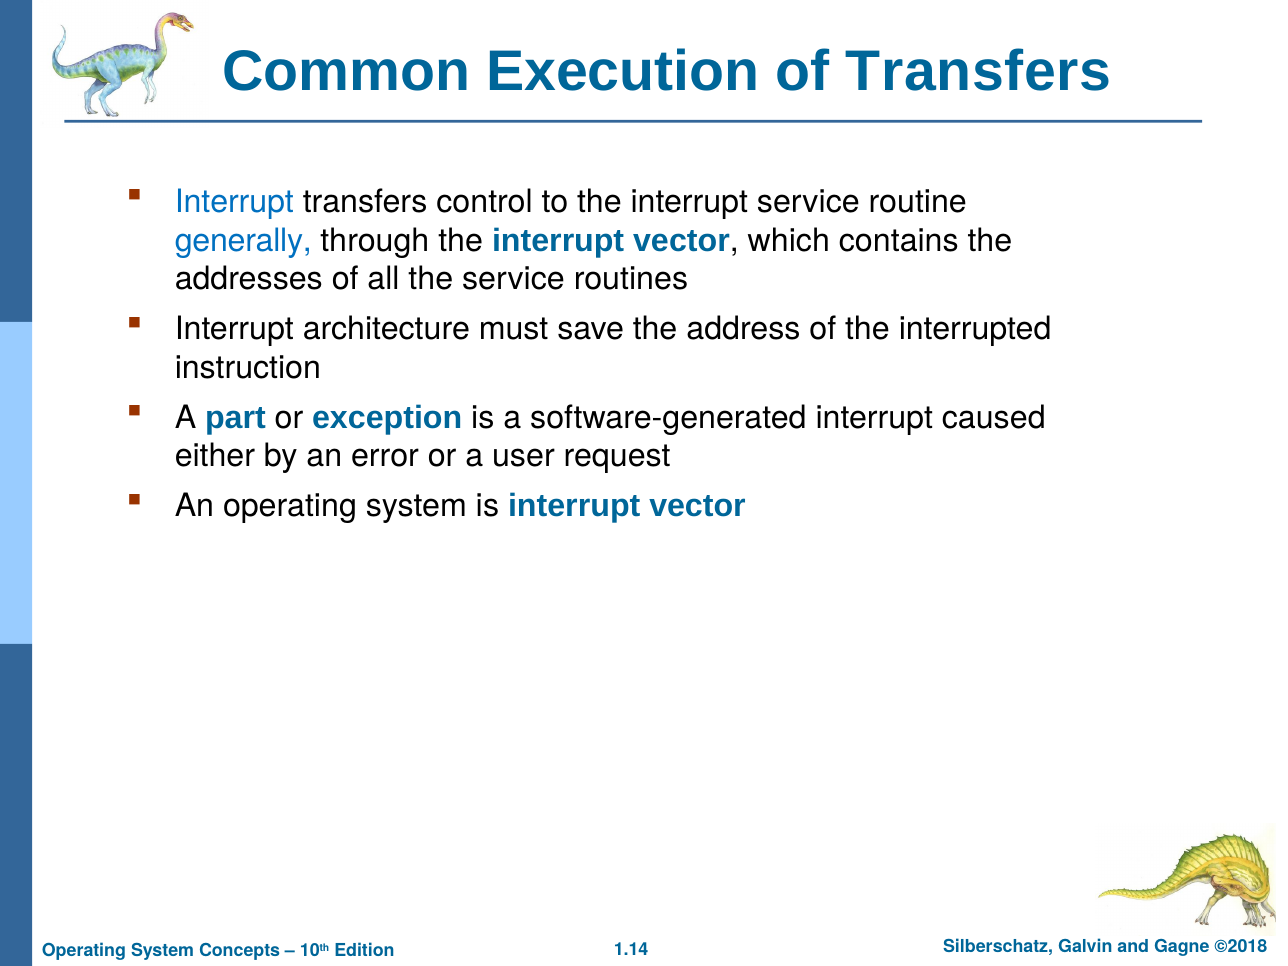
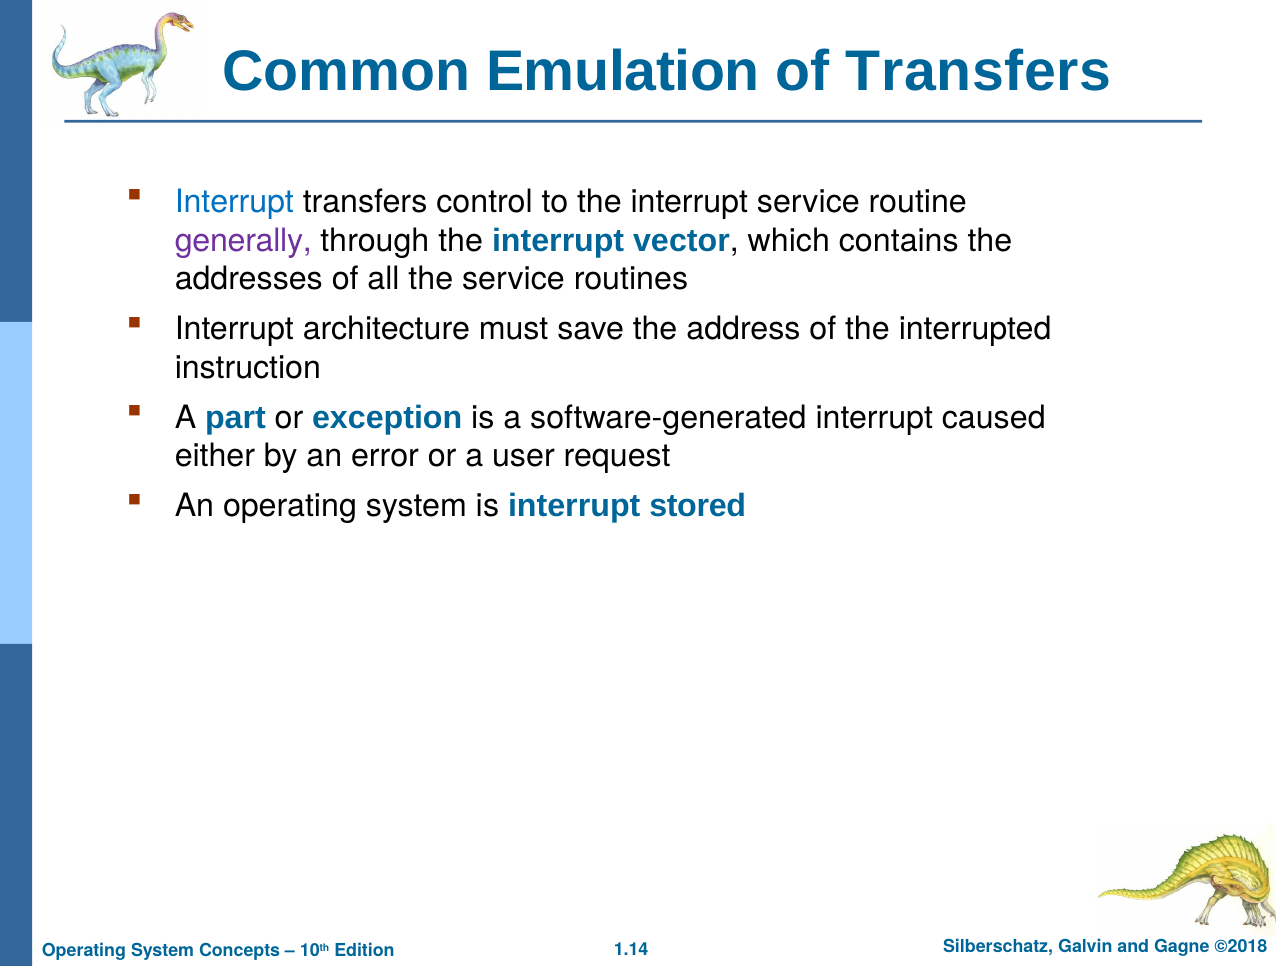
Execution: Execution -> Emulation
generally colour: blue -> purple
is interrupt vector: vector -> stored
